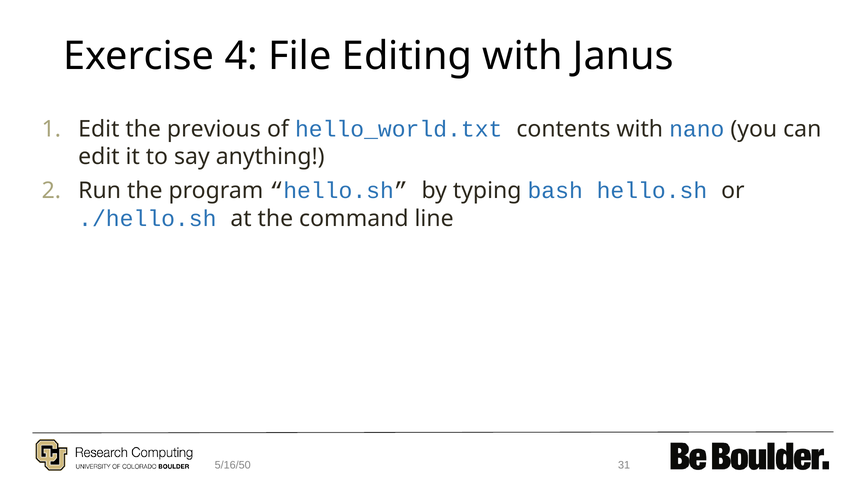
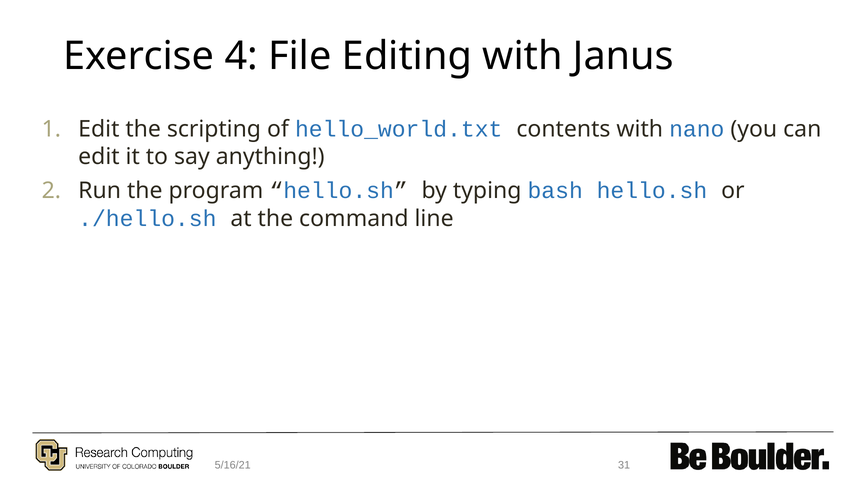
previous: previous -> scripting
5/16/50: 5/16/50 -> 5/16/21
